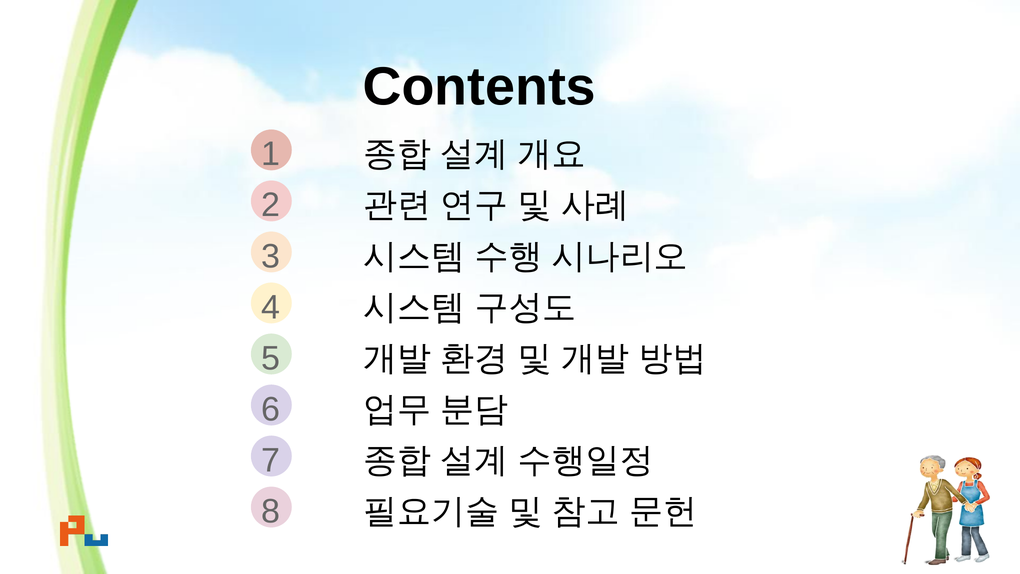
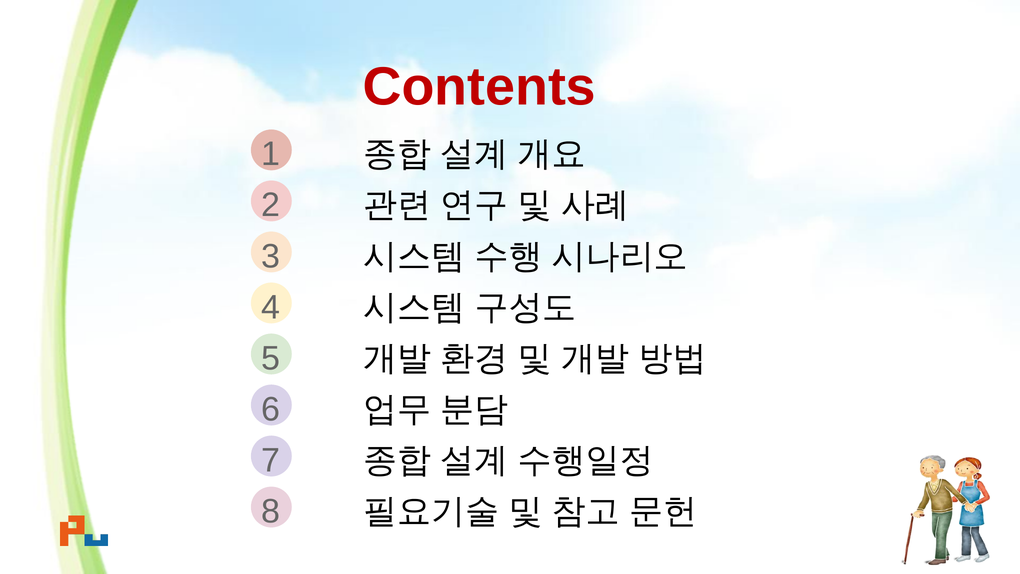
Contents colour: black -> red
